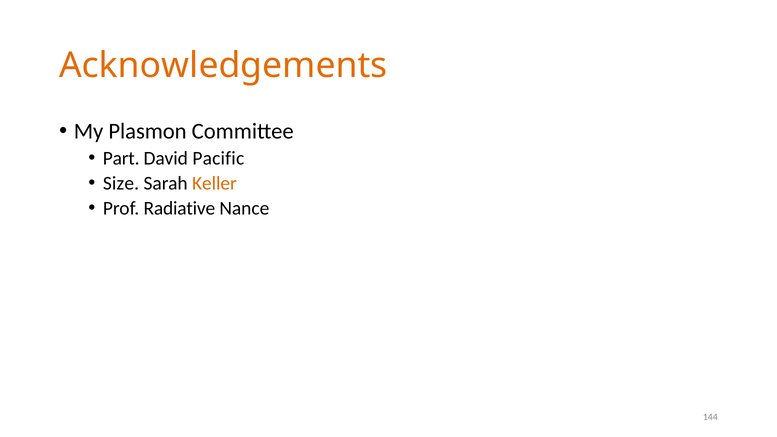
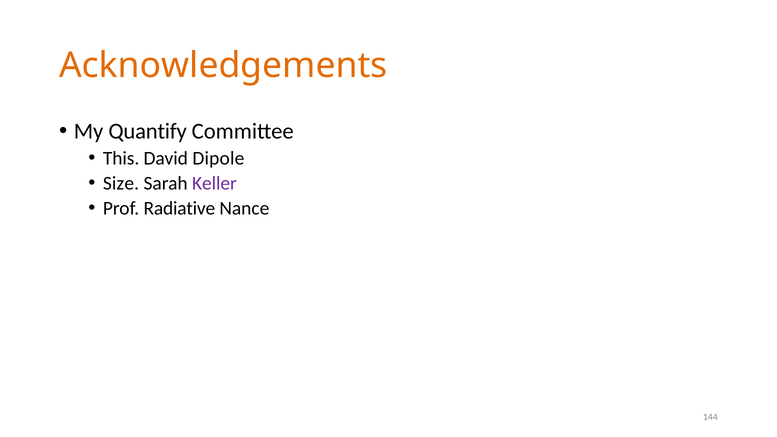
Plasmon: Plasmon -> Quantify
Part: Part -> This
Pacific: Pacific -> Dipole
Keller colour: orange -> purple
